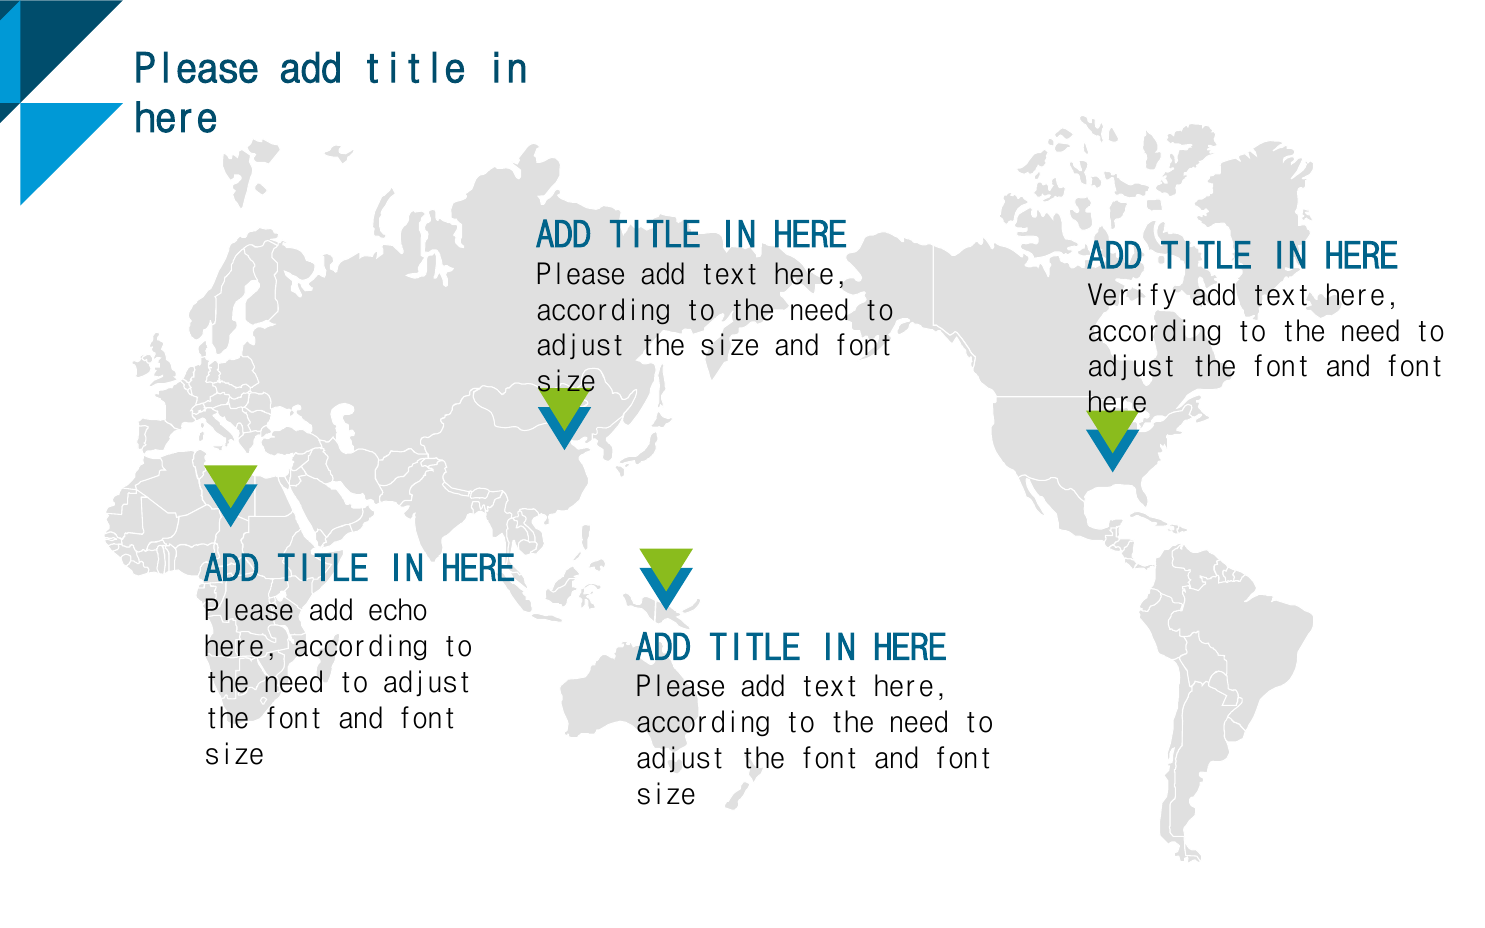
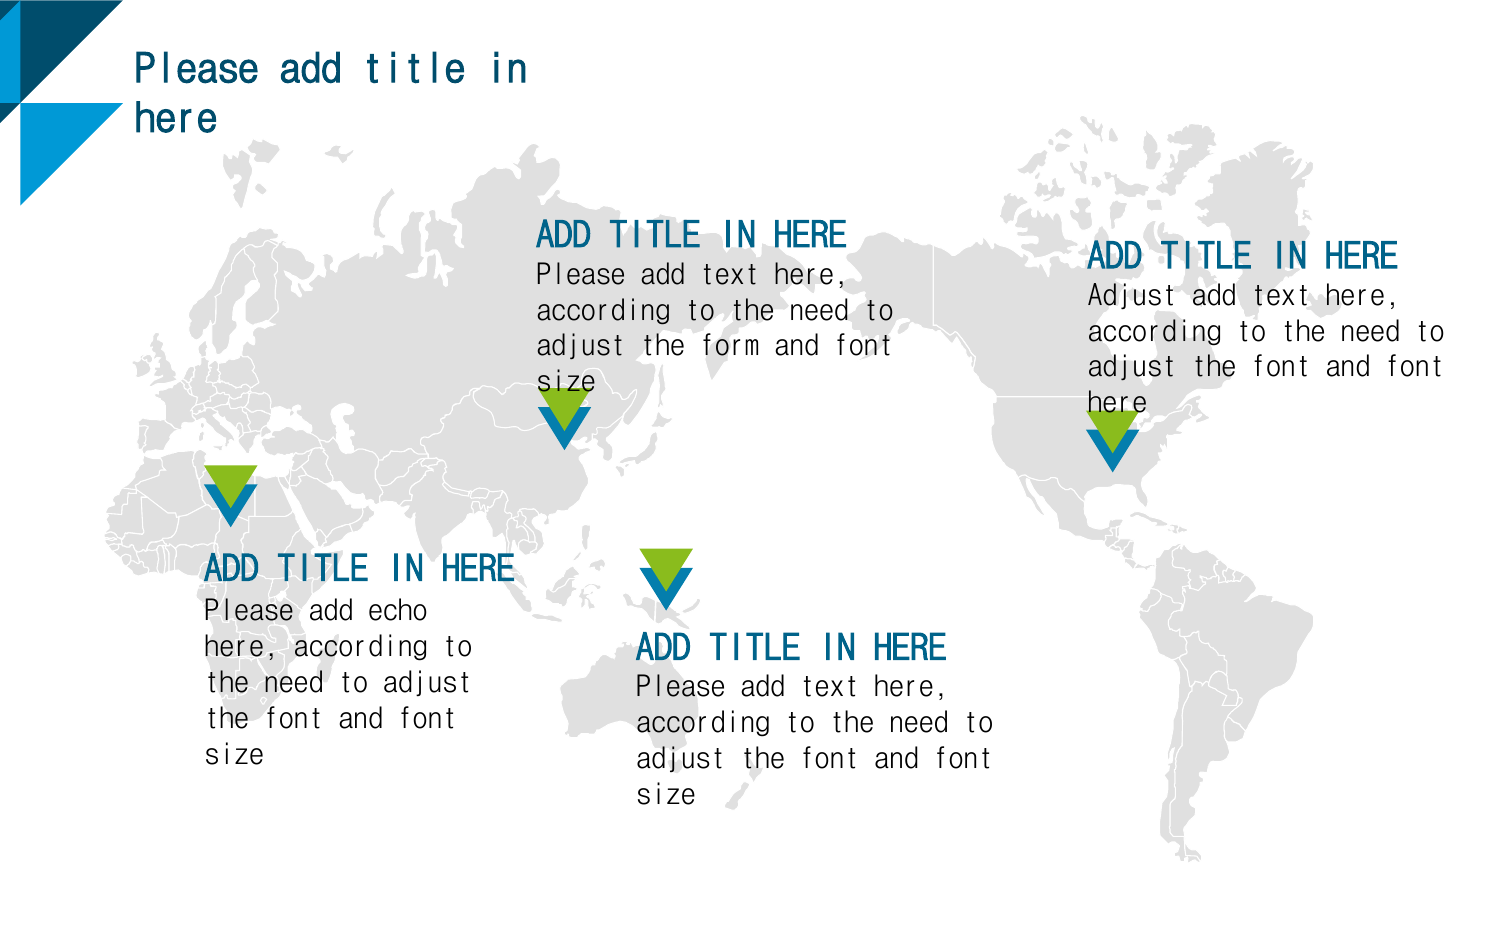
Verify at (1132, 296): Verify -> Adjust
the size: size -> form
